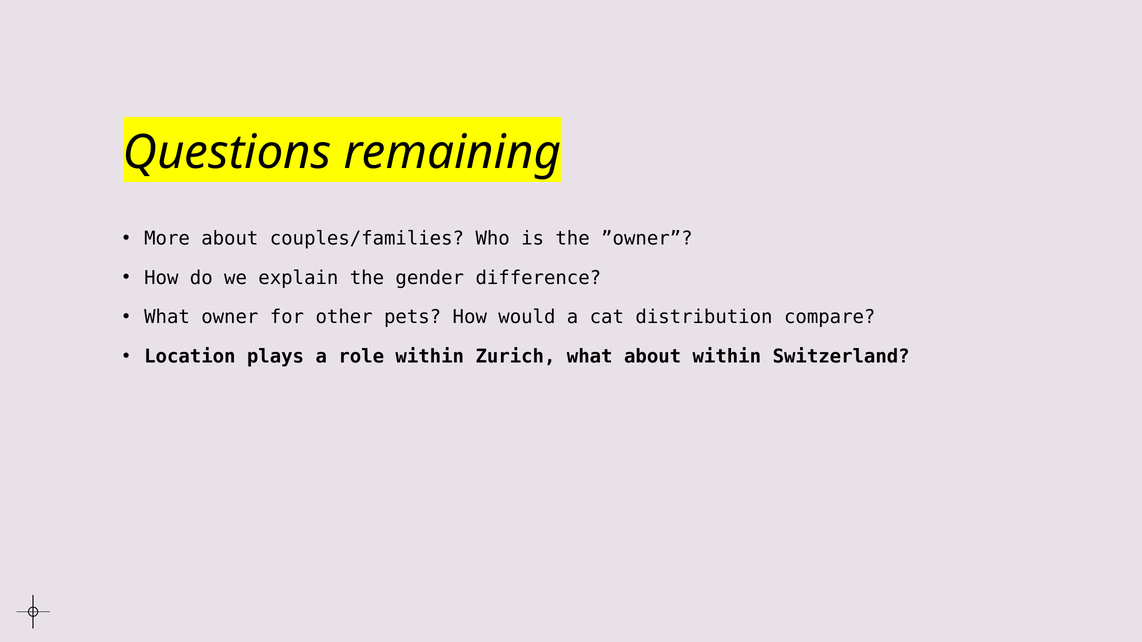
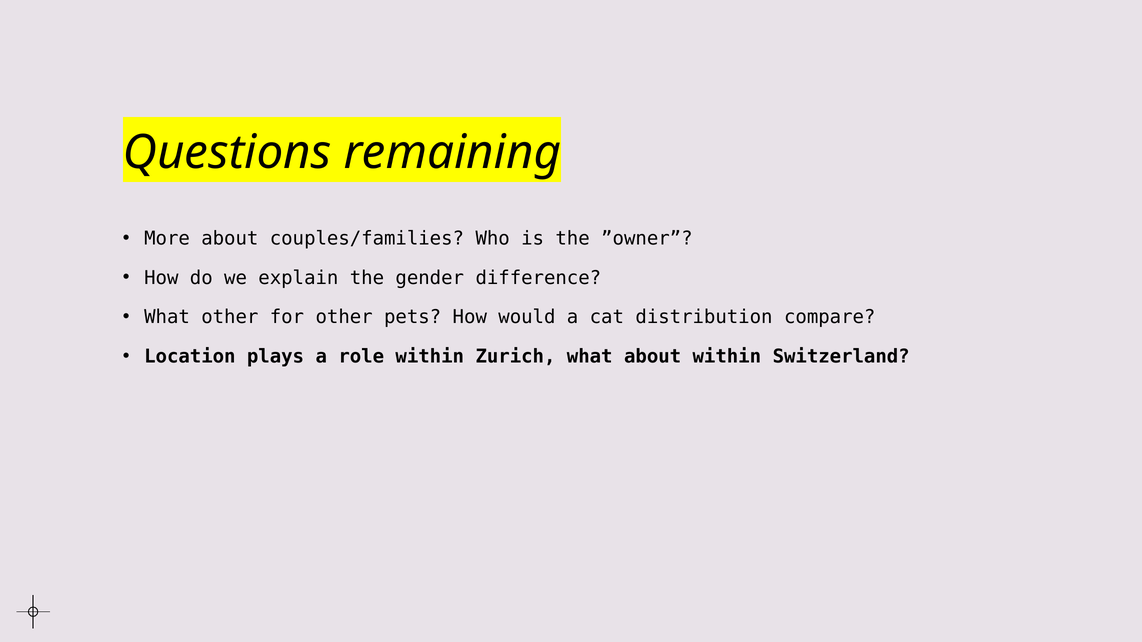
What owner: owner -> other
